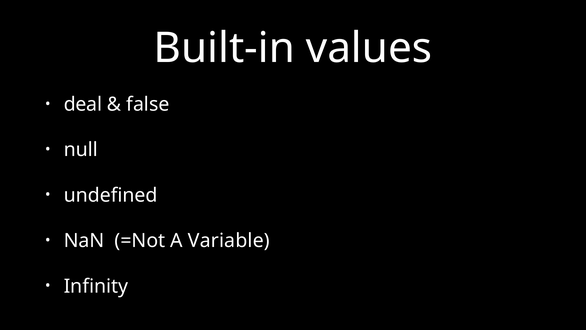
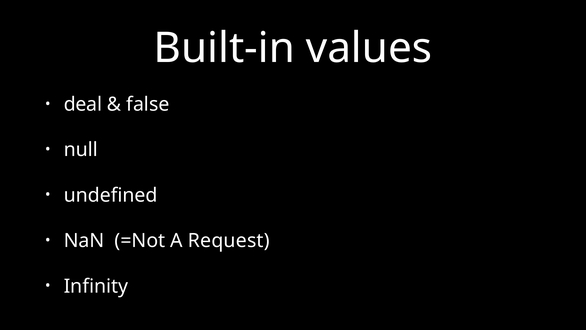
Variable: Variable -> Request
